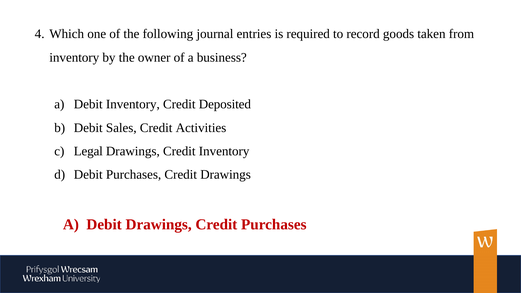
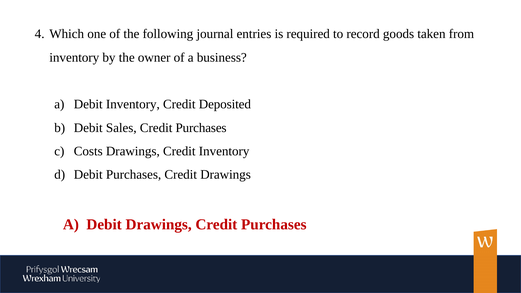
Sales Credit Activities: Activities -> Purchases
Legal: Legal -> Costs
